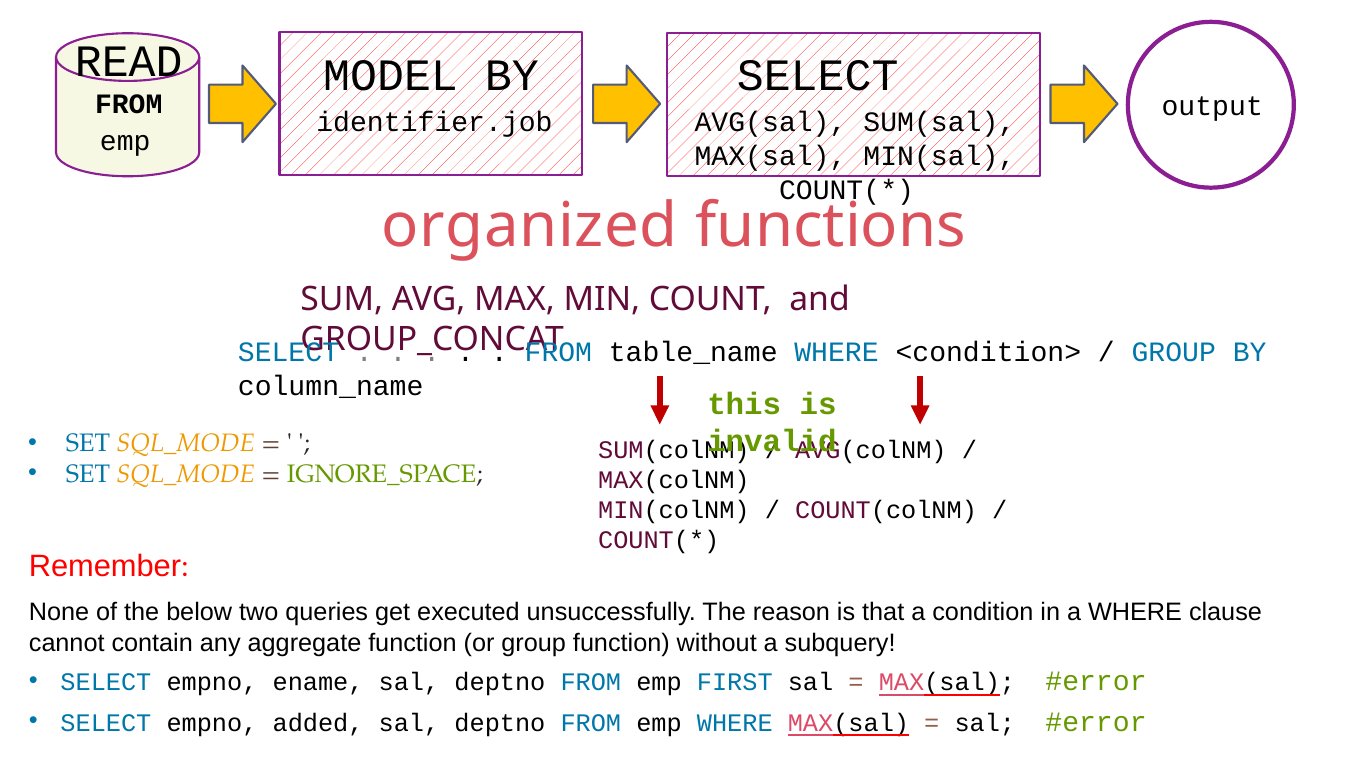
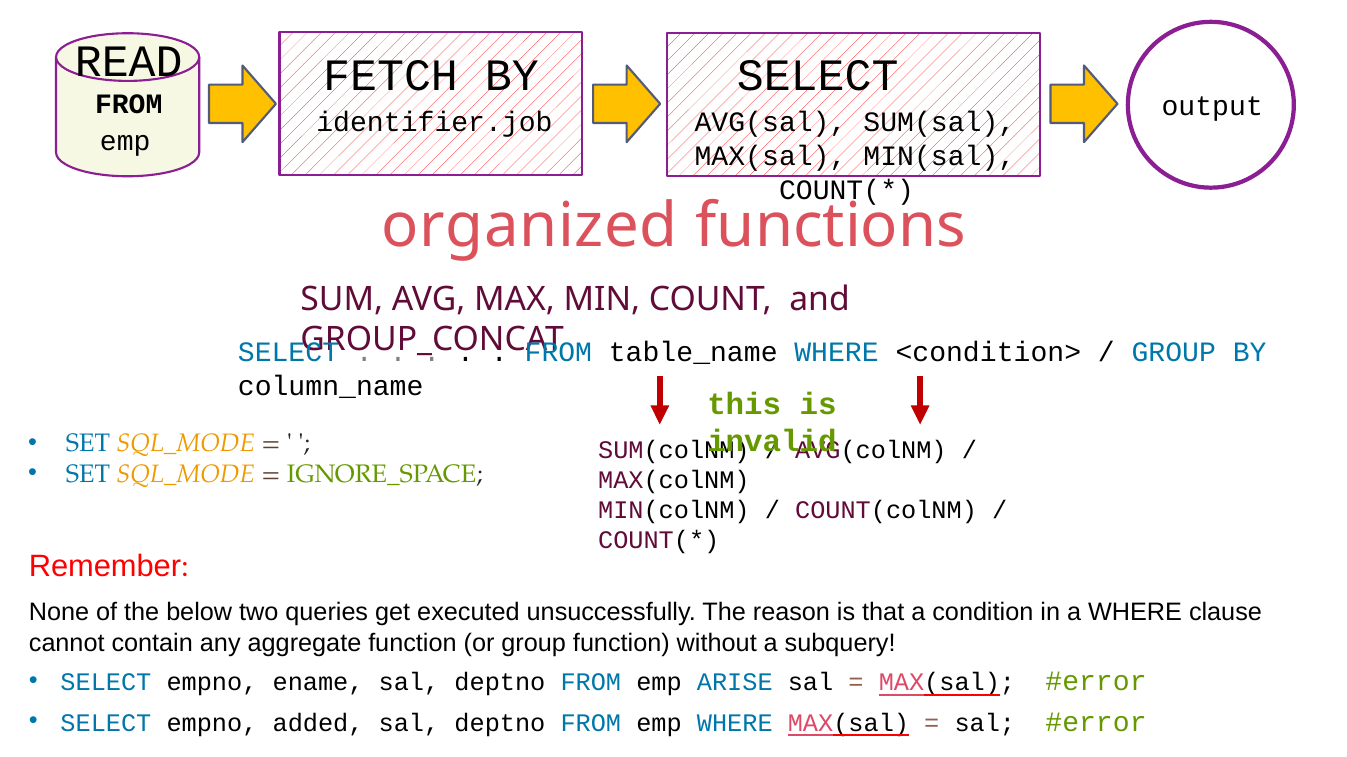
MODEL: MODEL -> FETCH
FIRST: FIRST -> ARISE
